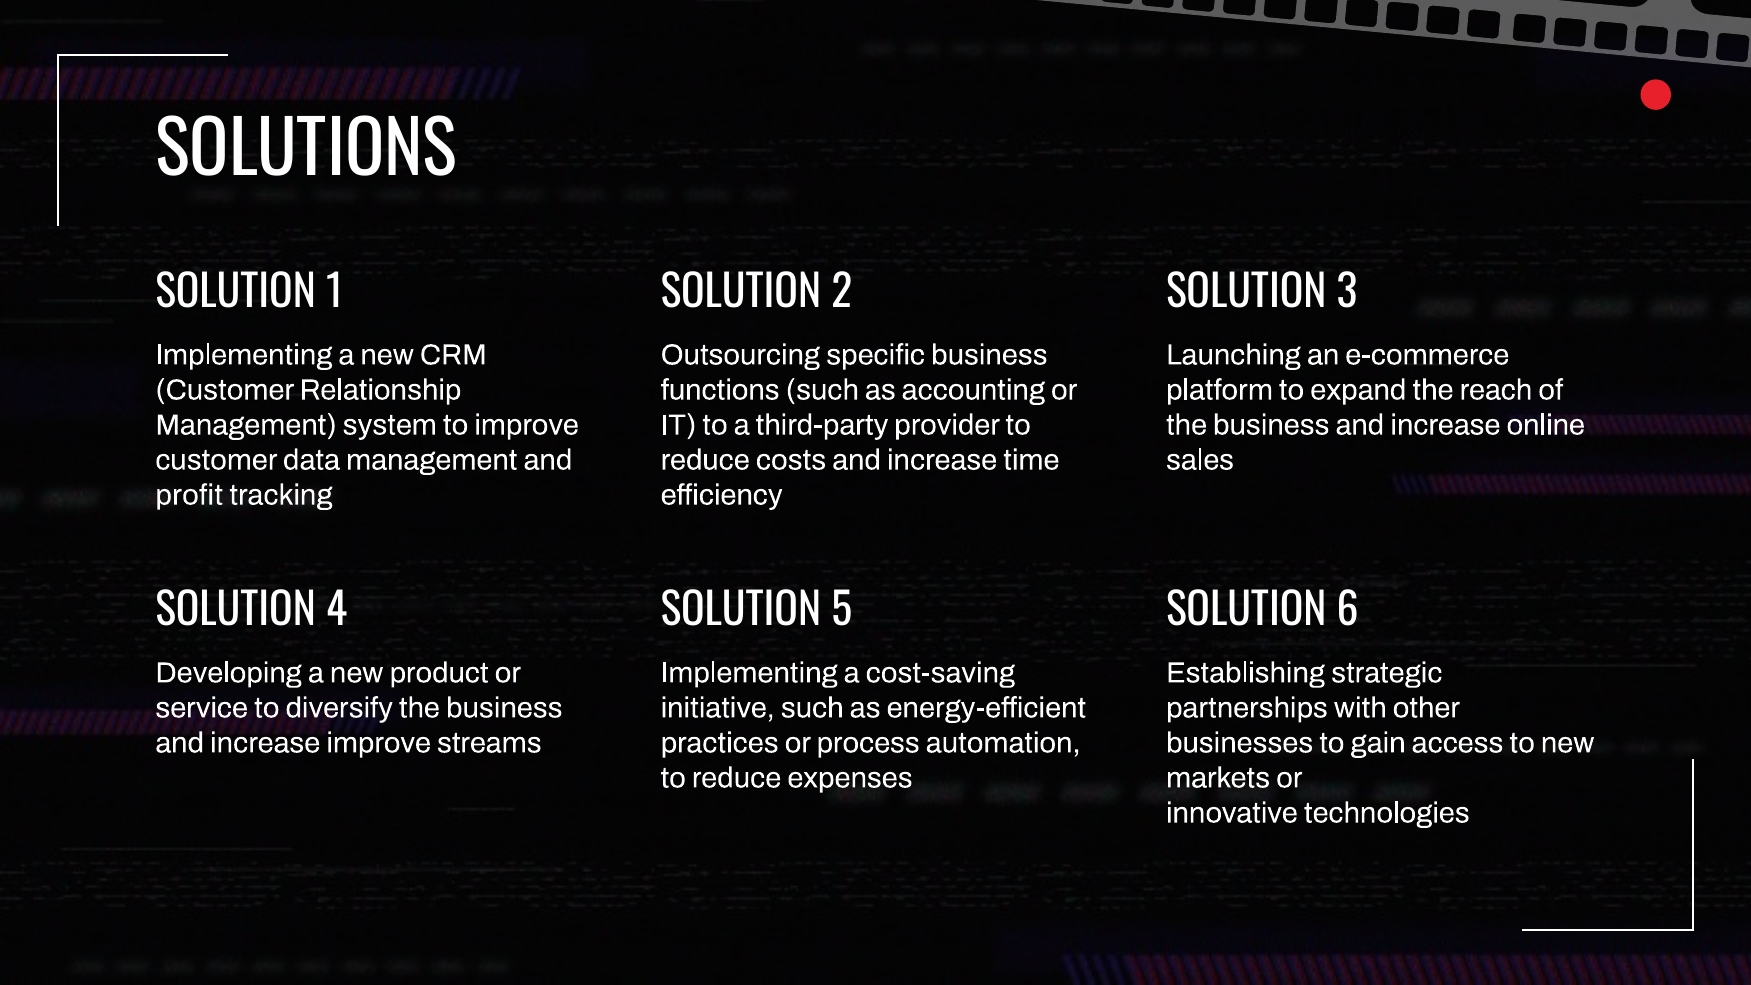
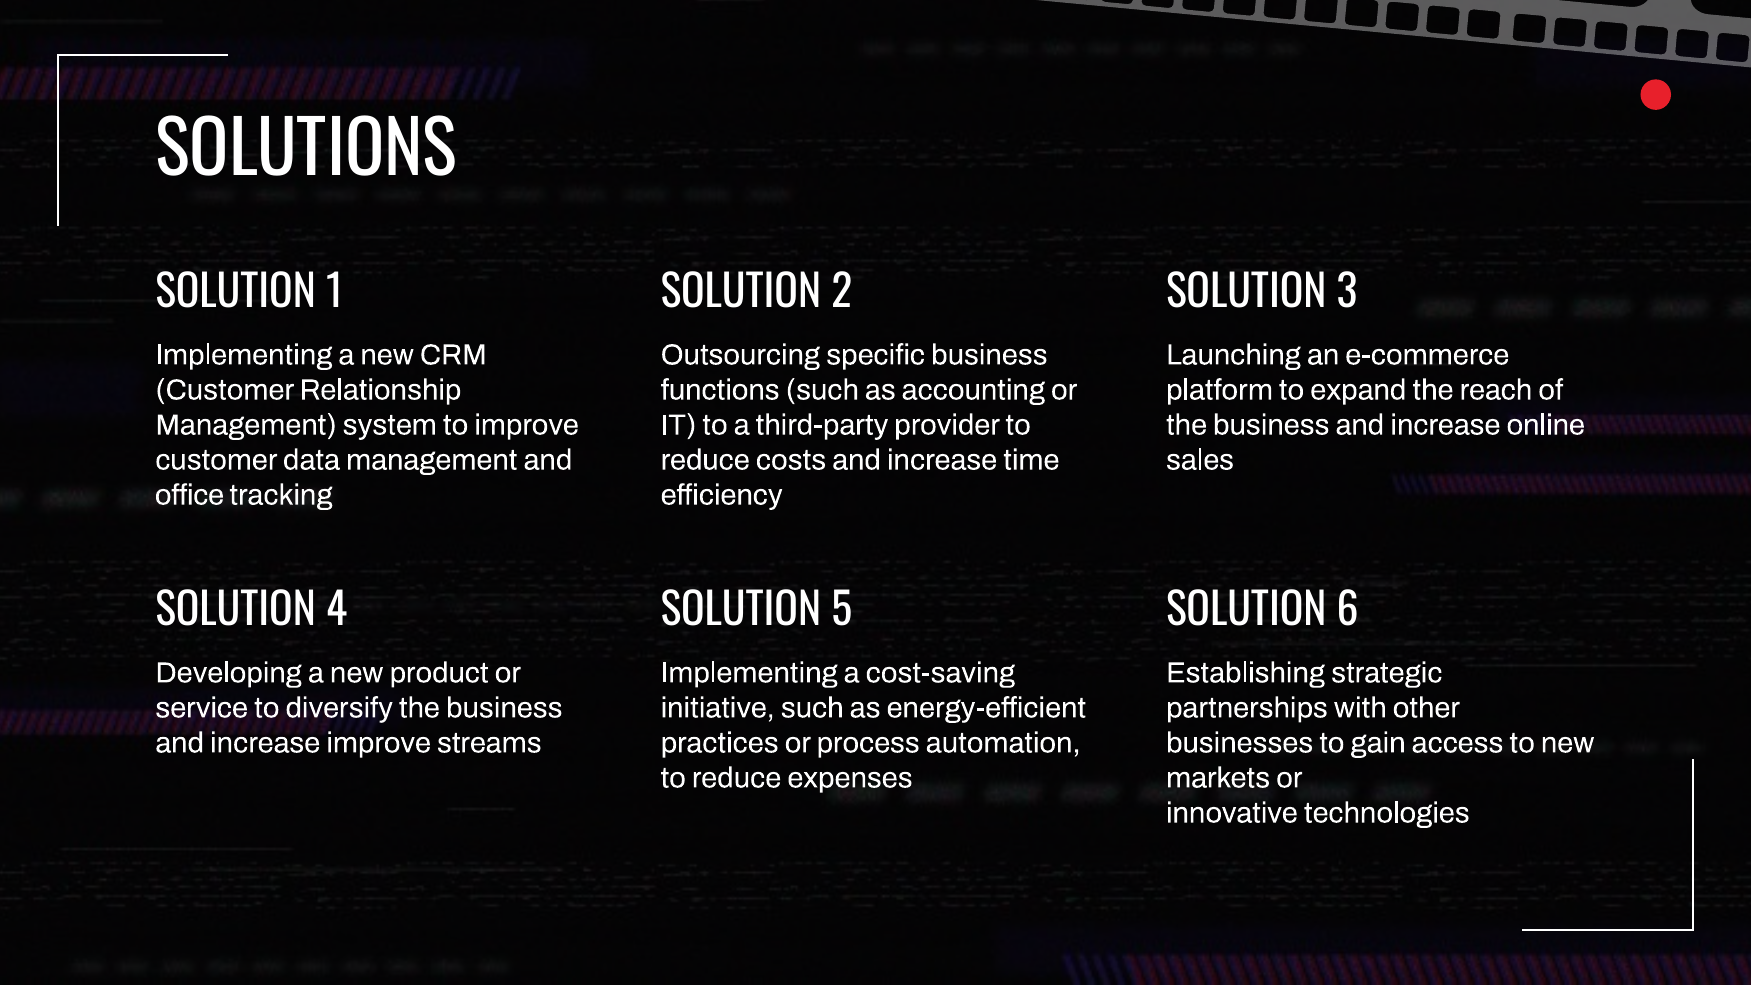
profit: profit -> office
